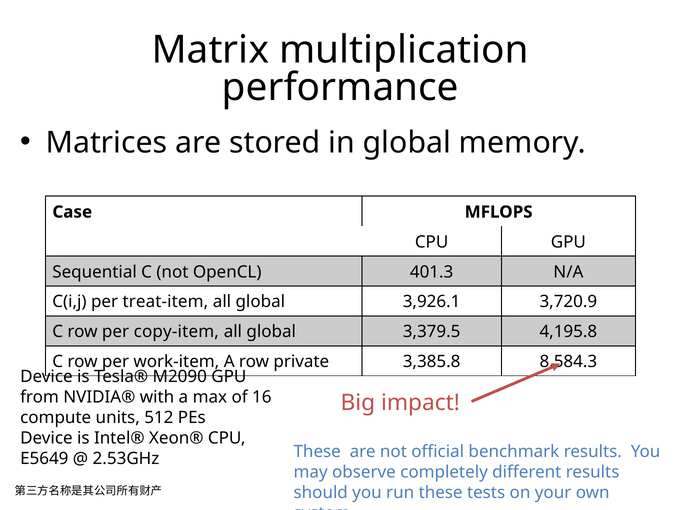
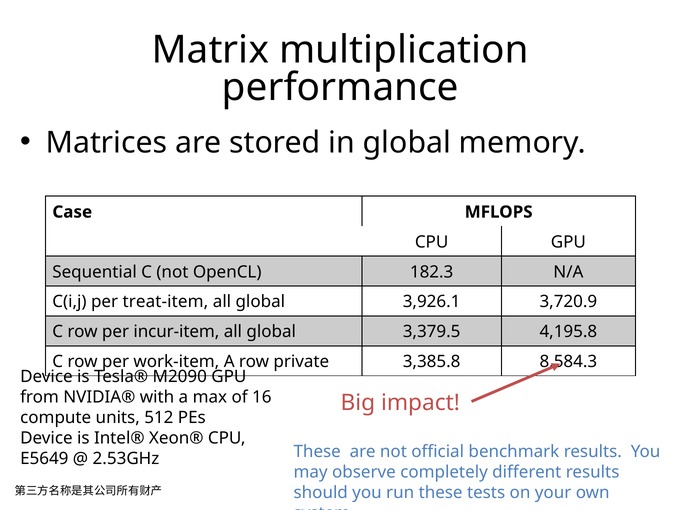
401.3: 401.3 -> 182.3
copy-item: copy-item -> incur-item
